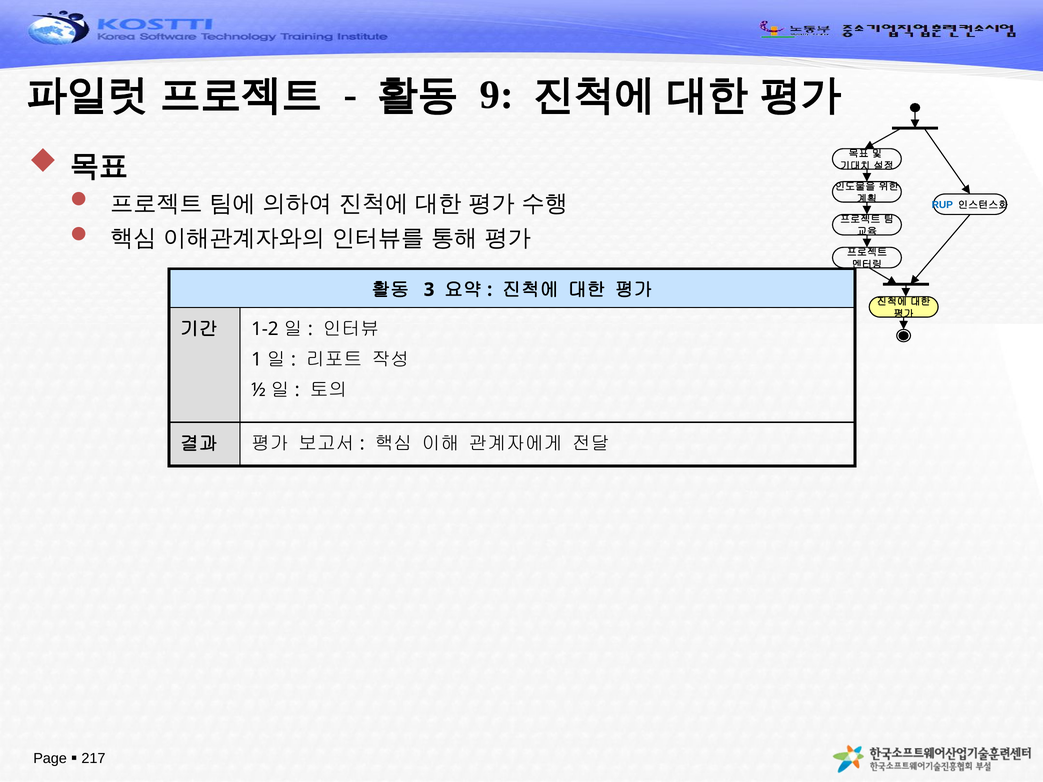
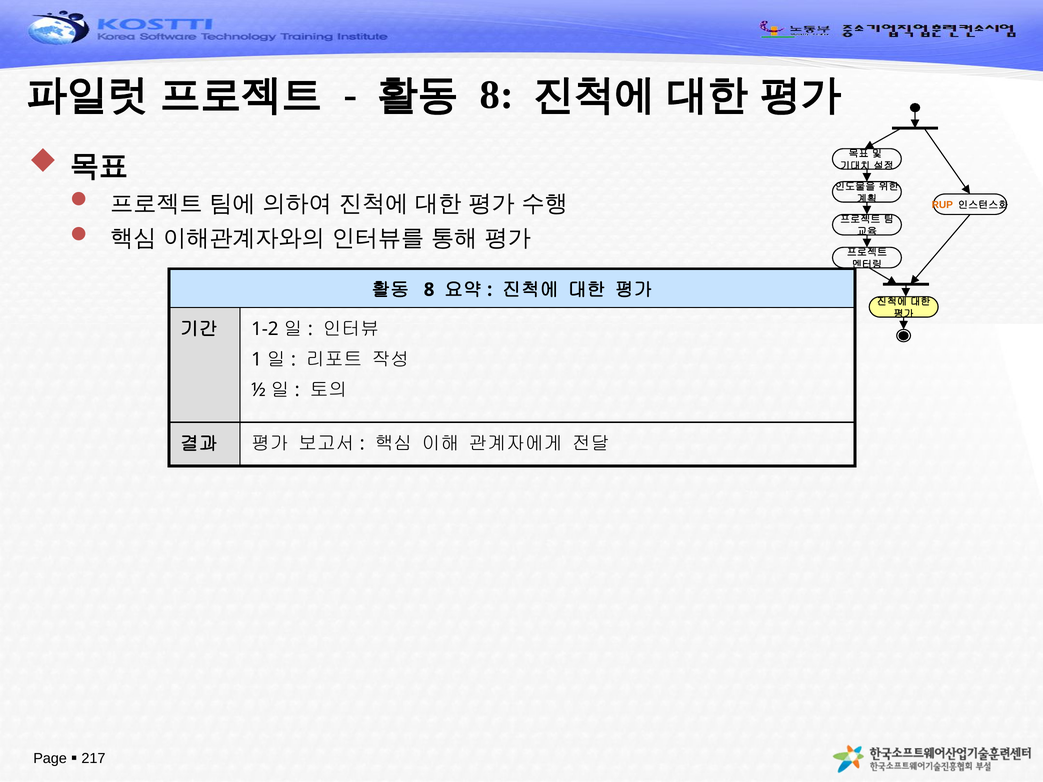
9 at (497, 95): 9 -> 8
RUP colour: blue -> orange
3 at (429, 290): 3 -> 8
